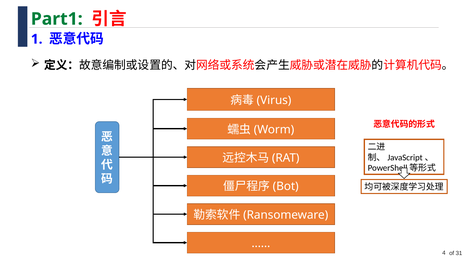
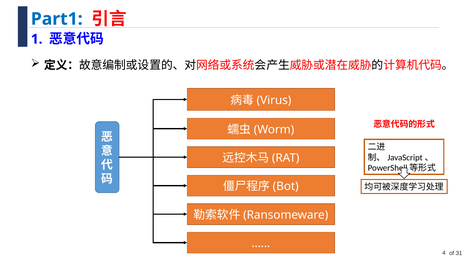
Part1 colour: green -> blue
